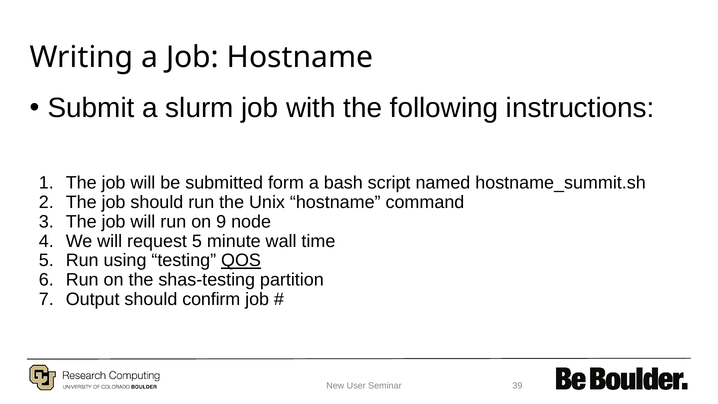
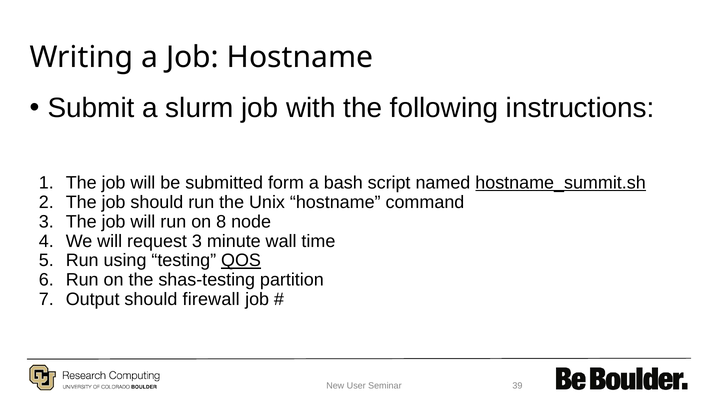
hostname_summit.sh underline: none -> present
9: 9 -> 8
request 5: 5 -> 3
confirm: confirm -> firewall
